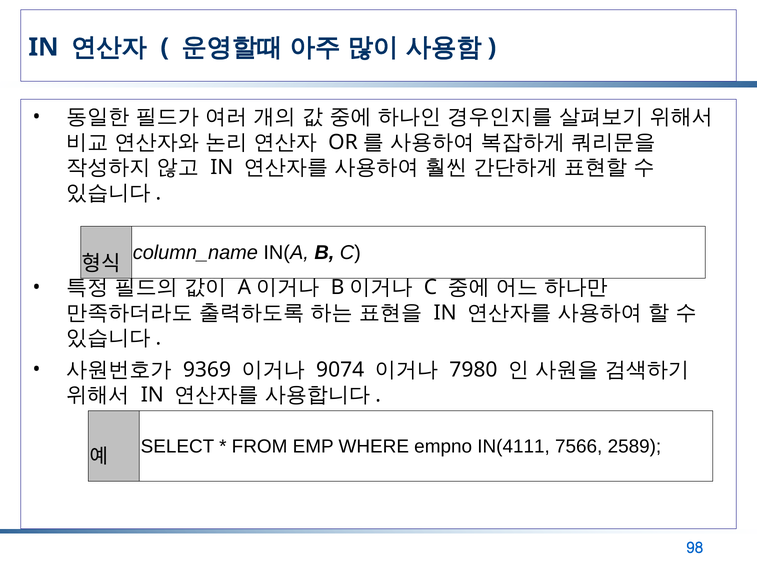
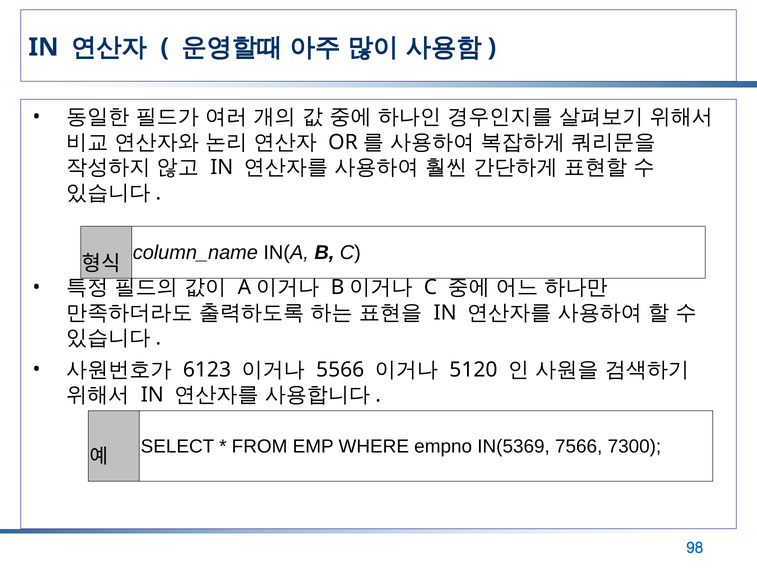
9369: 9369 -> 6123
9074: 9074 -> 5566
7980: 7980 -> 5120
IN(4111: IN(4111 -> IN(5369
2589: 2589 -> 7300
